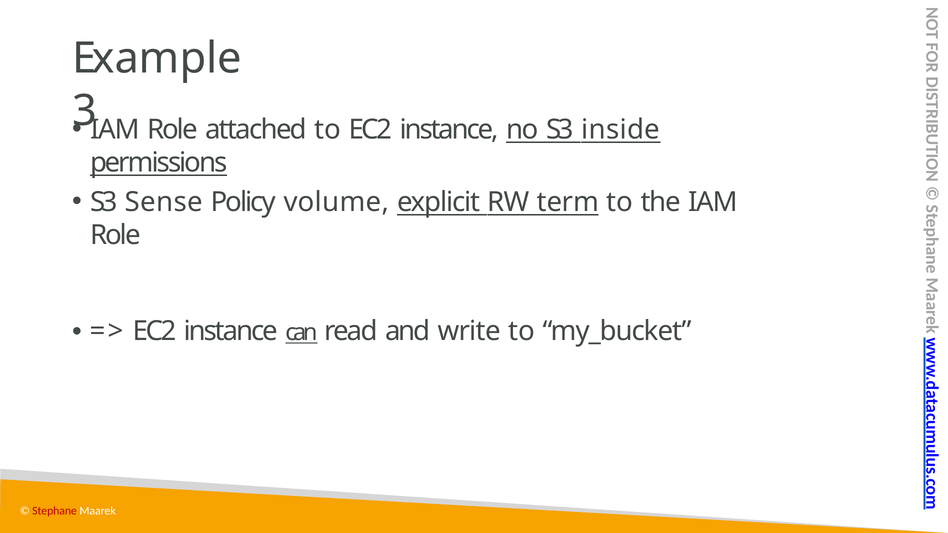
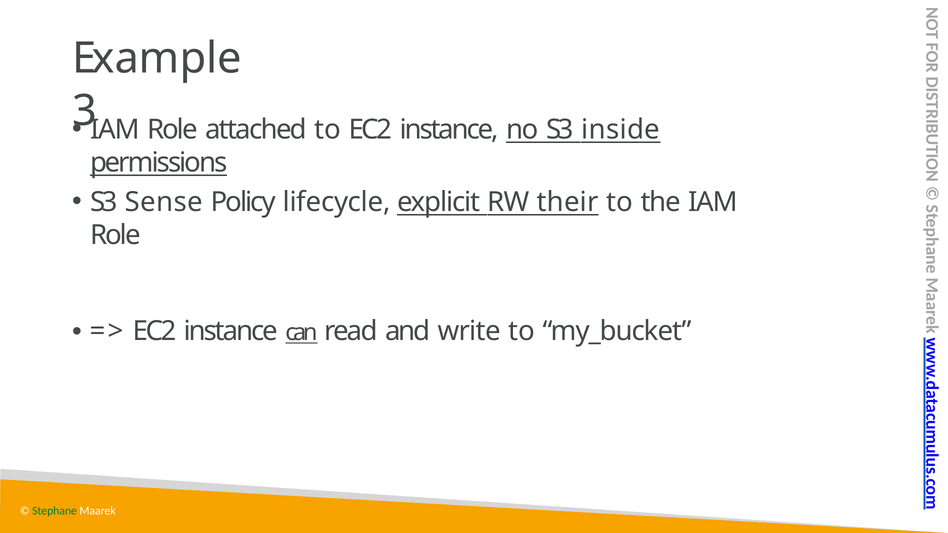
volume: volume -> lifecycle
term: term -> their
Stephane colour: red -> green
